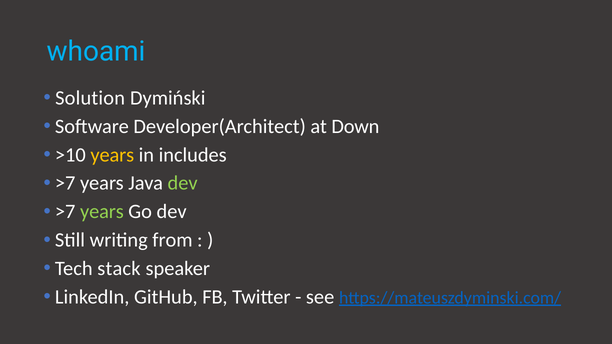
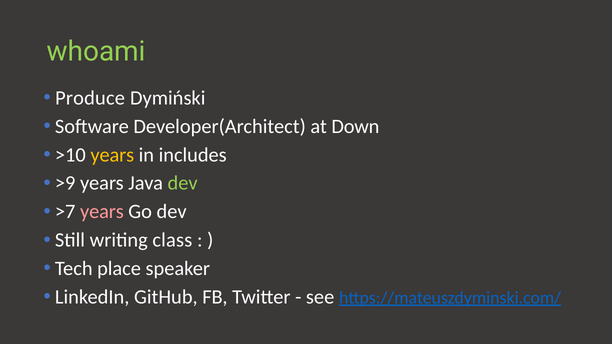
whoami colour: light blue -> light green
Solution: Solution -> Produce
>7 at (65, 183): >7 -> >9
years at (102, 212) colour: light green -> pink
from: from -> class
stack: stack -> place
